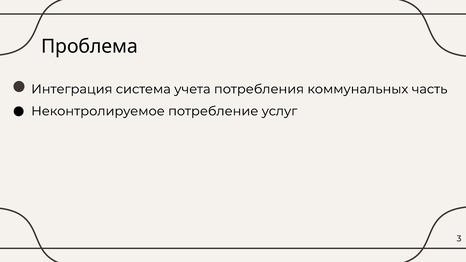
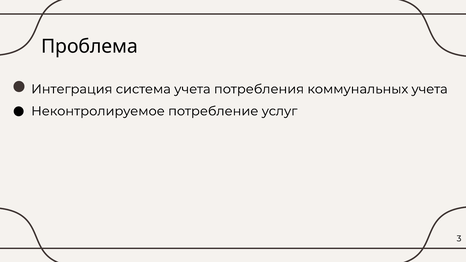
коммунальных часть: часть -> учета
